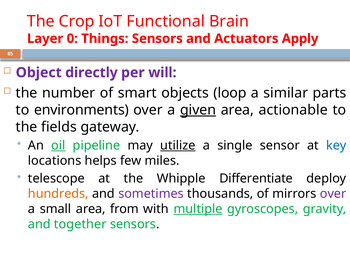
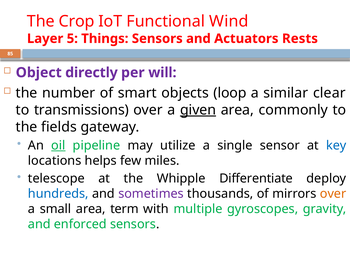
Brain: Brain -> Wind
0: 0 -> 5
Apply: Apply -> Rests
parts: parts -> clear
environments: environments -> transmissions
actionable: actionable -> commonly
utilize underline: present -> none
hundreds colour: orange -> blue
over at (333, 193) colour: purple -> orange
from: from -> term
multiple underline: present -> none
together: together -> enforced
